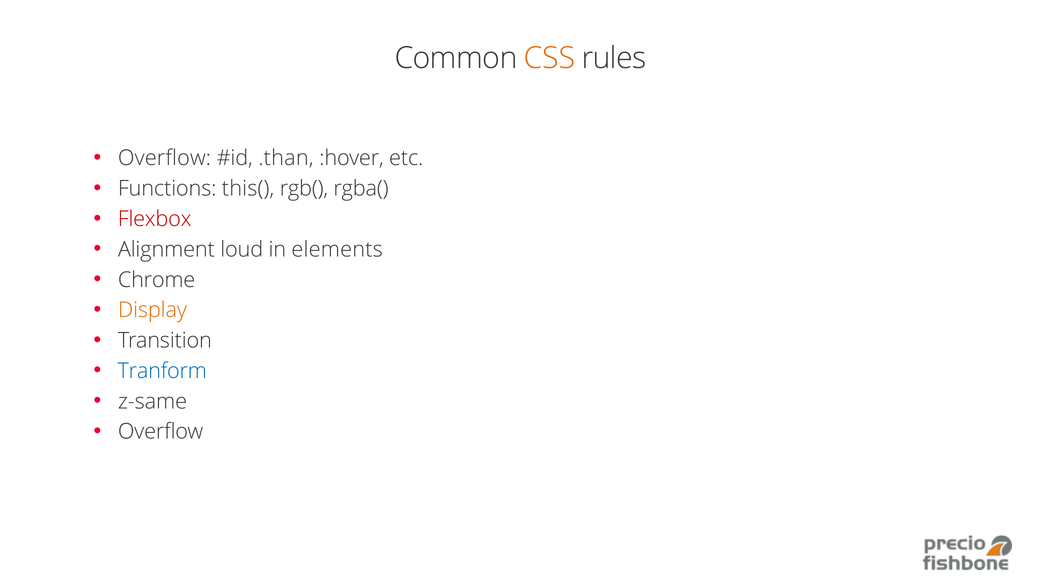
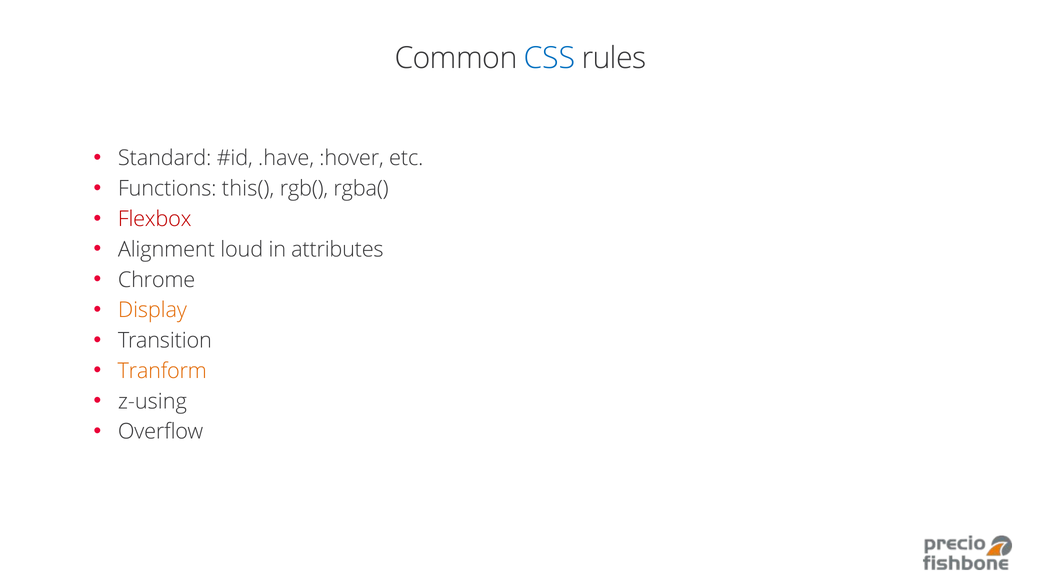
CSS colour: orange -> blue
Overflow at (164, 158): Overflow -> Standard
.than: .than -> .have
elements: elements -> attributes
Tranform colour: blue -> orange
z-same: z-same -> z-using
